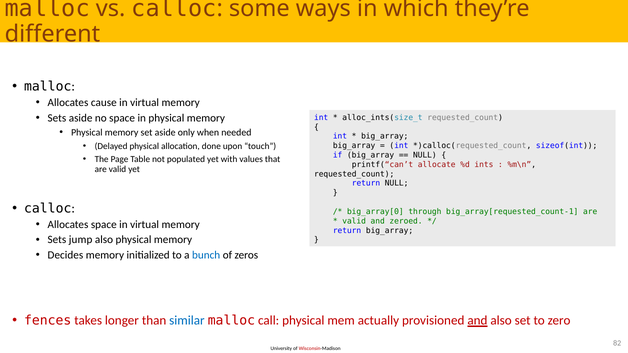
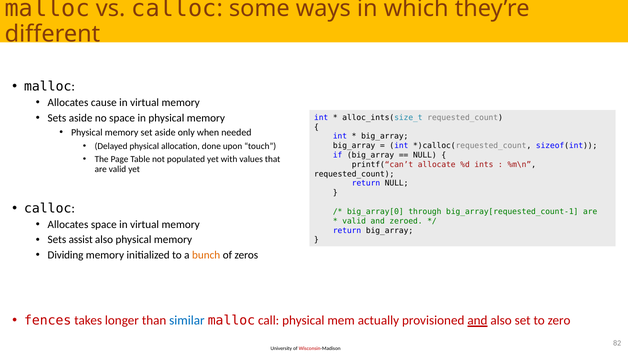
jump: jump -> assist
Decides: Decides -> Dividing
bunch colour: blue -> orange
